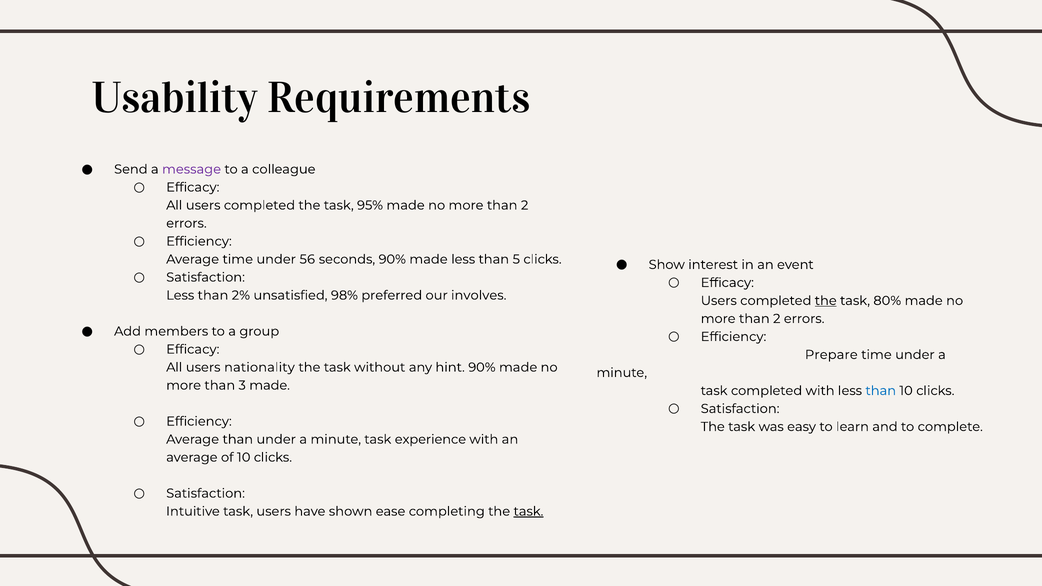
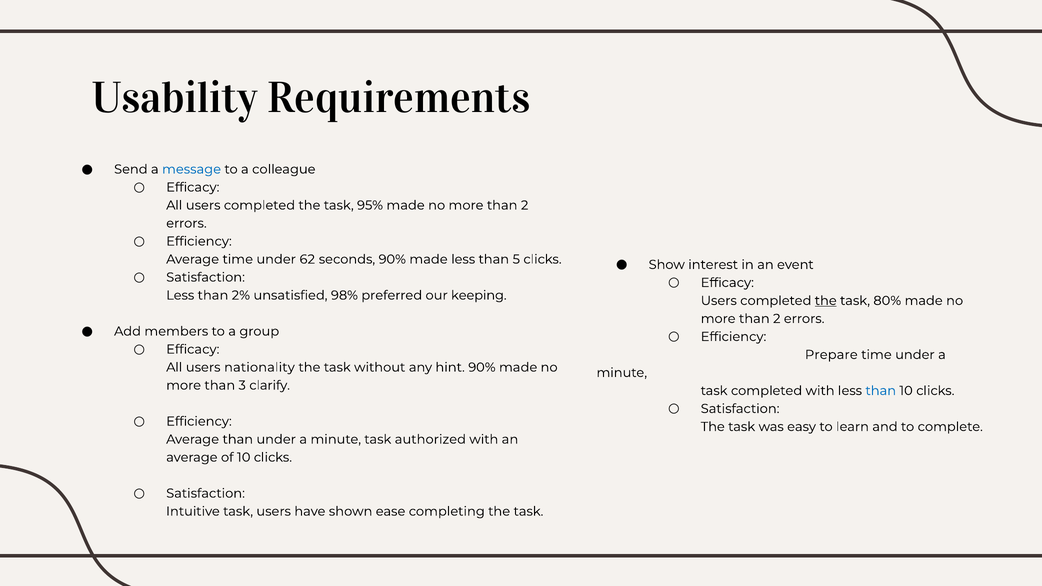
message colour: purple -> blue
56: 56 -> 62
involves: involves -> keeping
3 made: made -> clarify
experience: experience -> authorized
task at (528, 511) underline: present -> none
